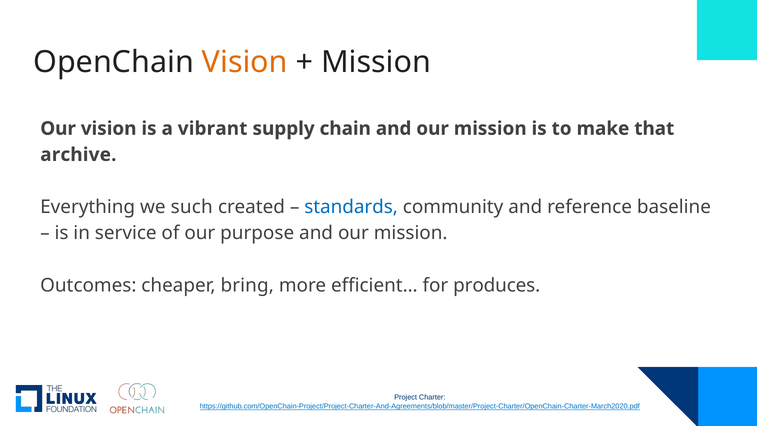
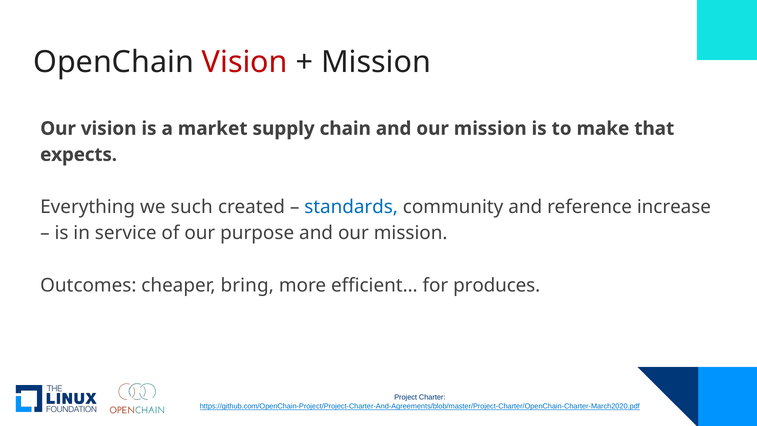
Vision at (245, 62) colour: orange -> red
vibrant: vibrant -> market
archive: archive -> expects
baseline: baseline -> increase
